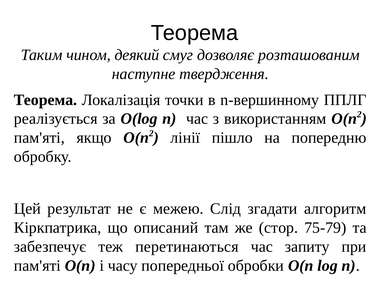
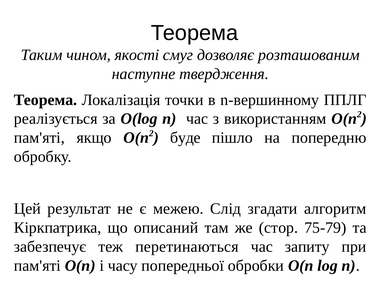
деякий: деякий -> якості
лінії: лінії -> буде
